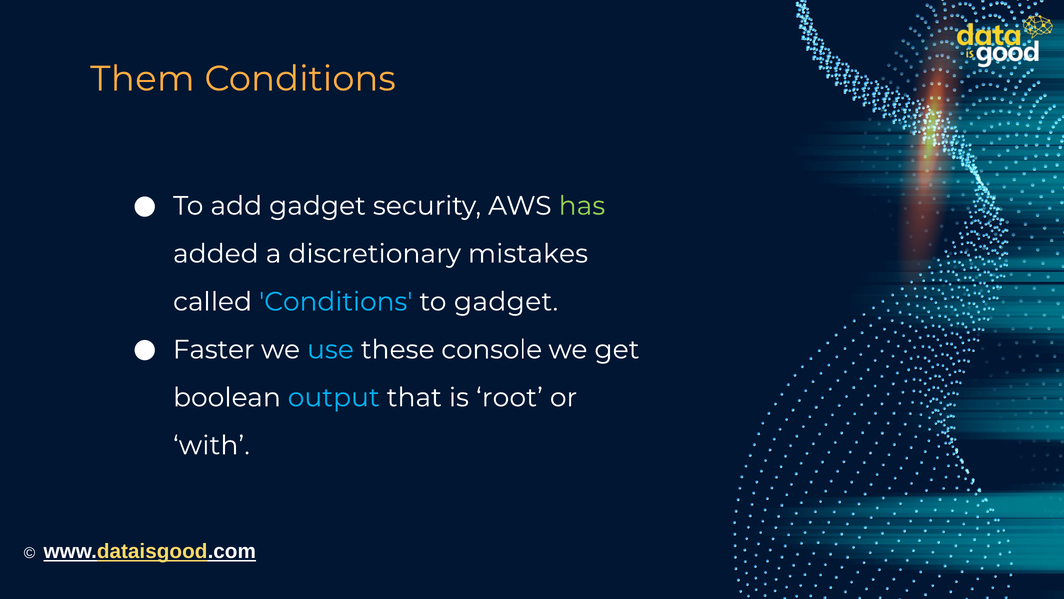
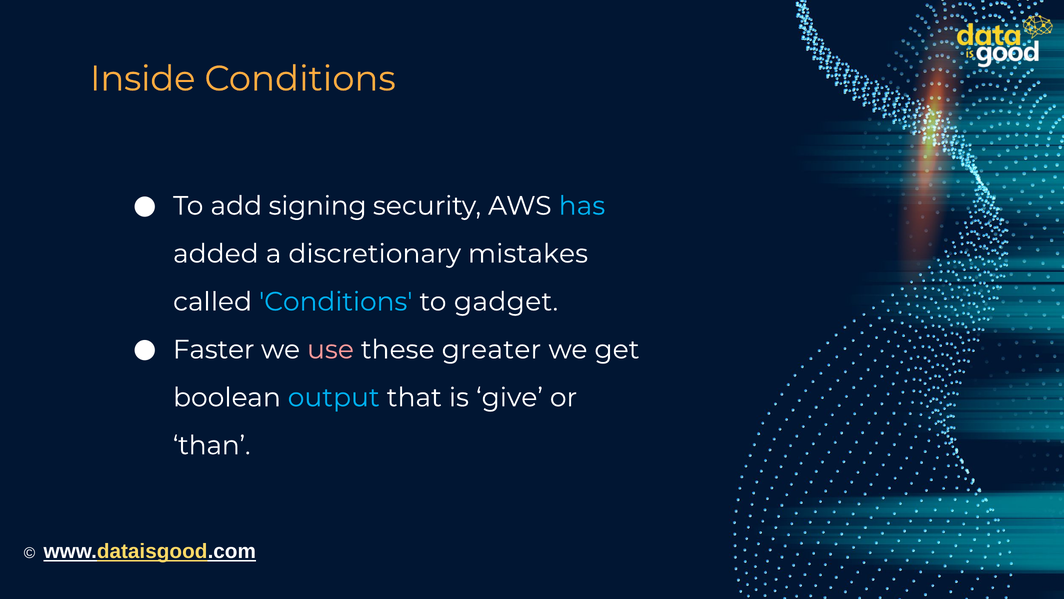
Them: Them -> Inside
add gadget: gadget -> signing
has colour: light green -> light blue
use colour: light blue -> pink
console: console -> greater
root: root -> give
with: with -> than
